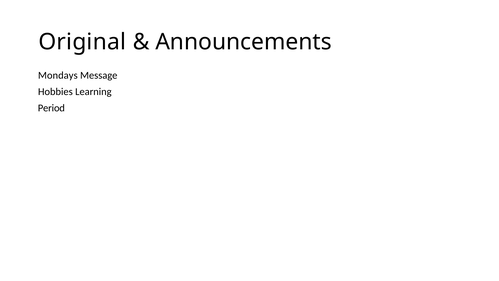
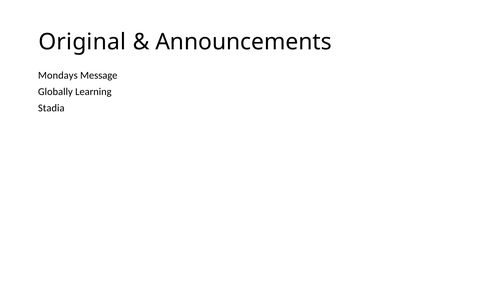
Hobbies: Hobbies -> Globally
Period: Period -> Stadia
